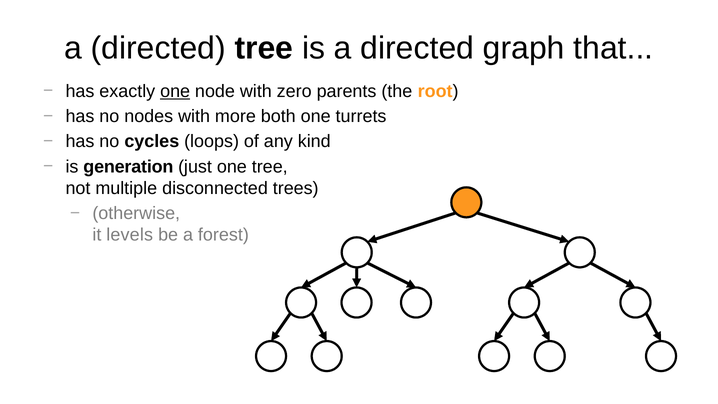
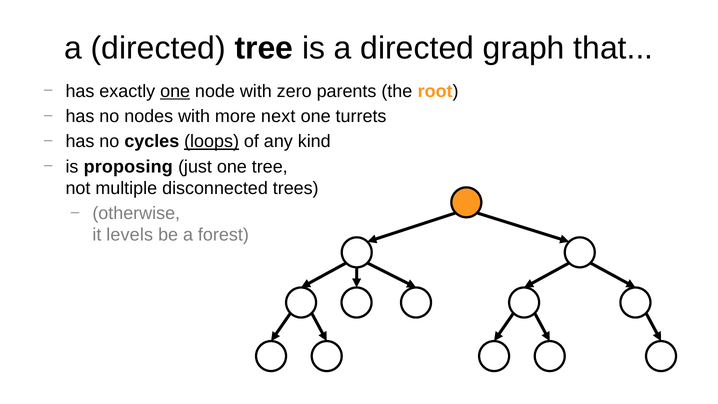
both: both -> next
loops underline: none -> present
generation: generation -> proposing
